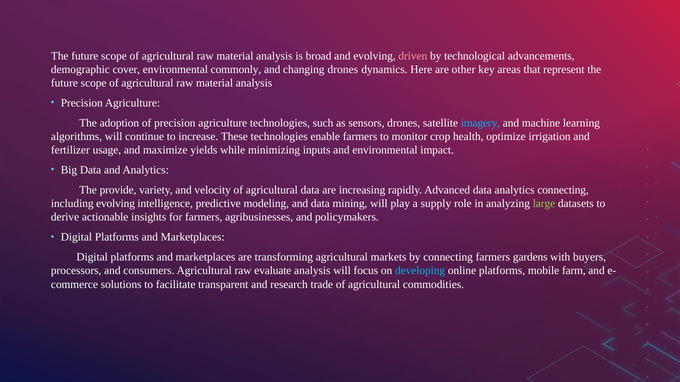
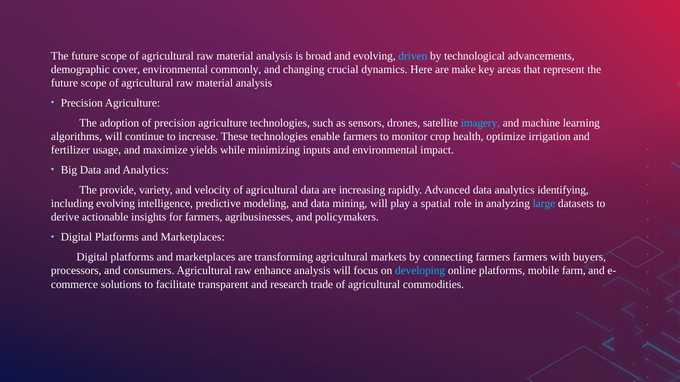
driven colour: pink -> light blue
changing drones: drones -> crucial
other: other -> make
analytics connecting: connecting -> identifying
supply: supply -> spatial
large colour: light green -> light blue
farmers gardens: gardens -> farmers
evaluate: evaluate -> enhance
